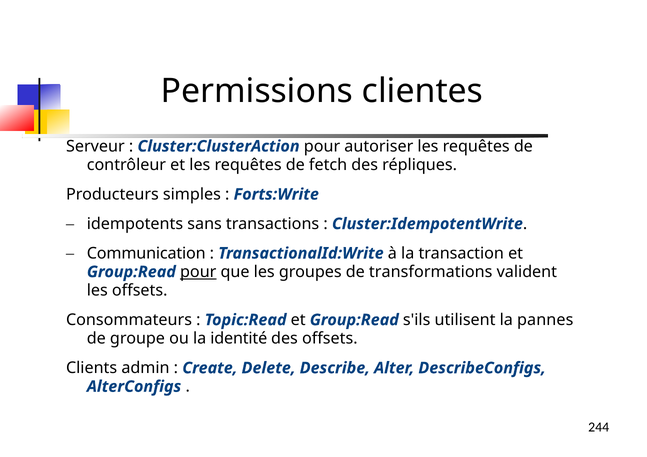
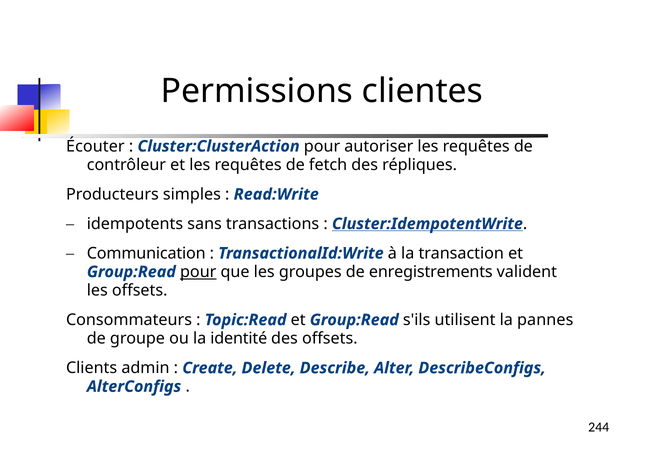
Serveur: Serveur -> Écouter
Forts:Write: Forts:Write -> Read:Write
Cluster:IdempotentWrite underline: none -> present
transformations: transformations -> enregistrements
